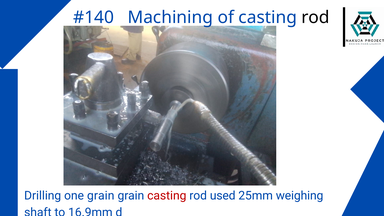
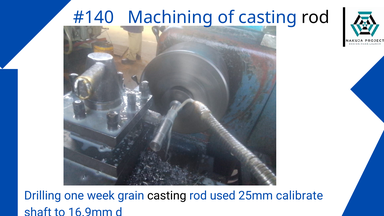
one grain: grain -> week
casting at (167, 196) colour: red -> black
weighing: weighing -> calibrate
